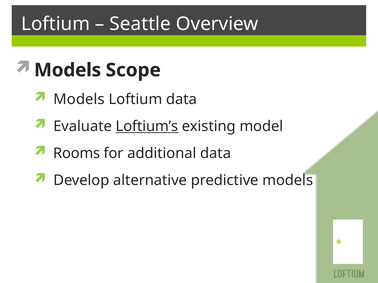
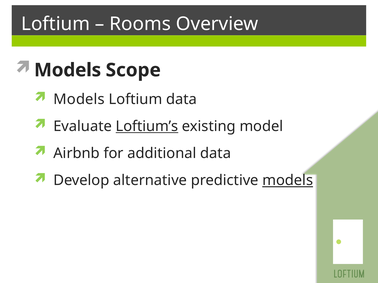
Seattle: Seattle -> Rooms
Rooms: Rooms -> Airbnb
models at (288, 181) underline: none -> present
